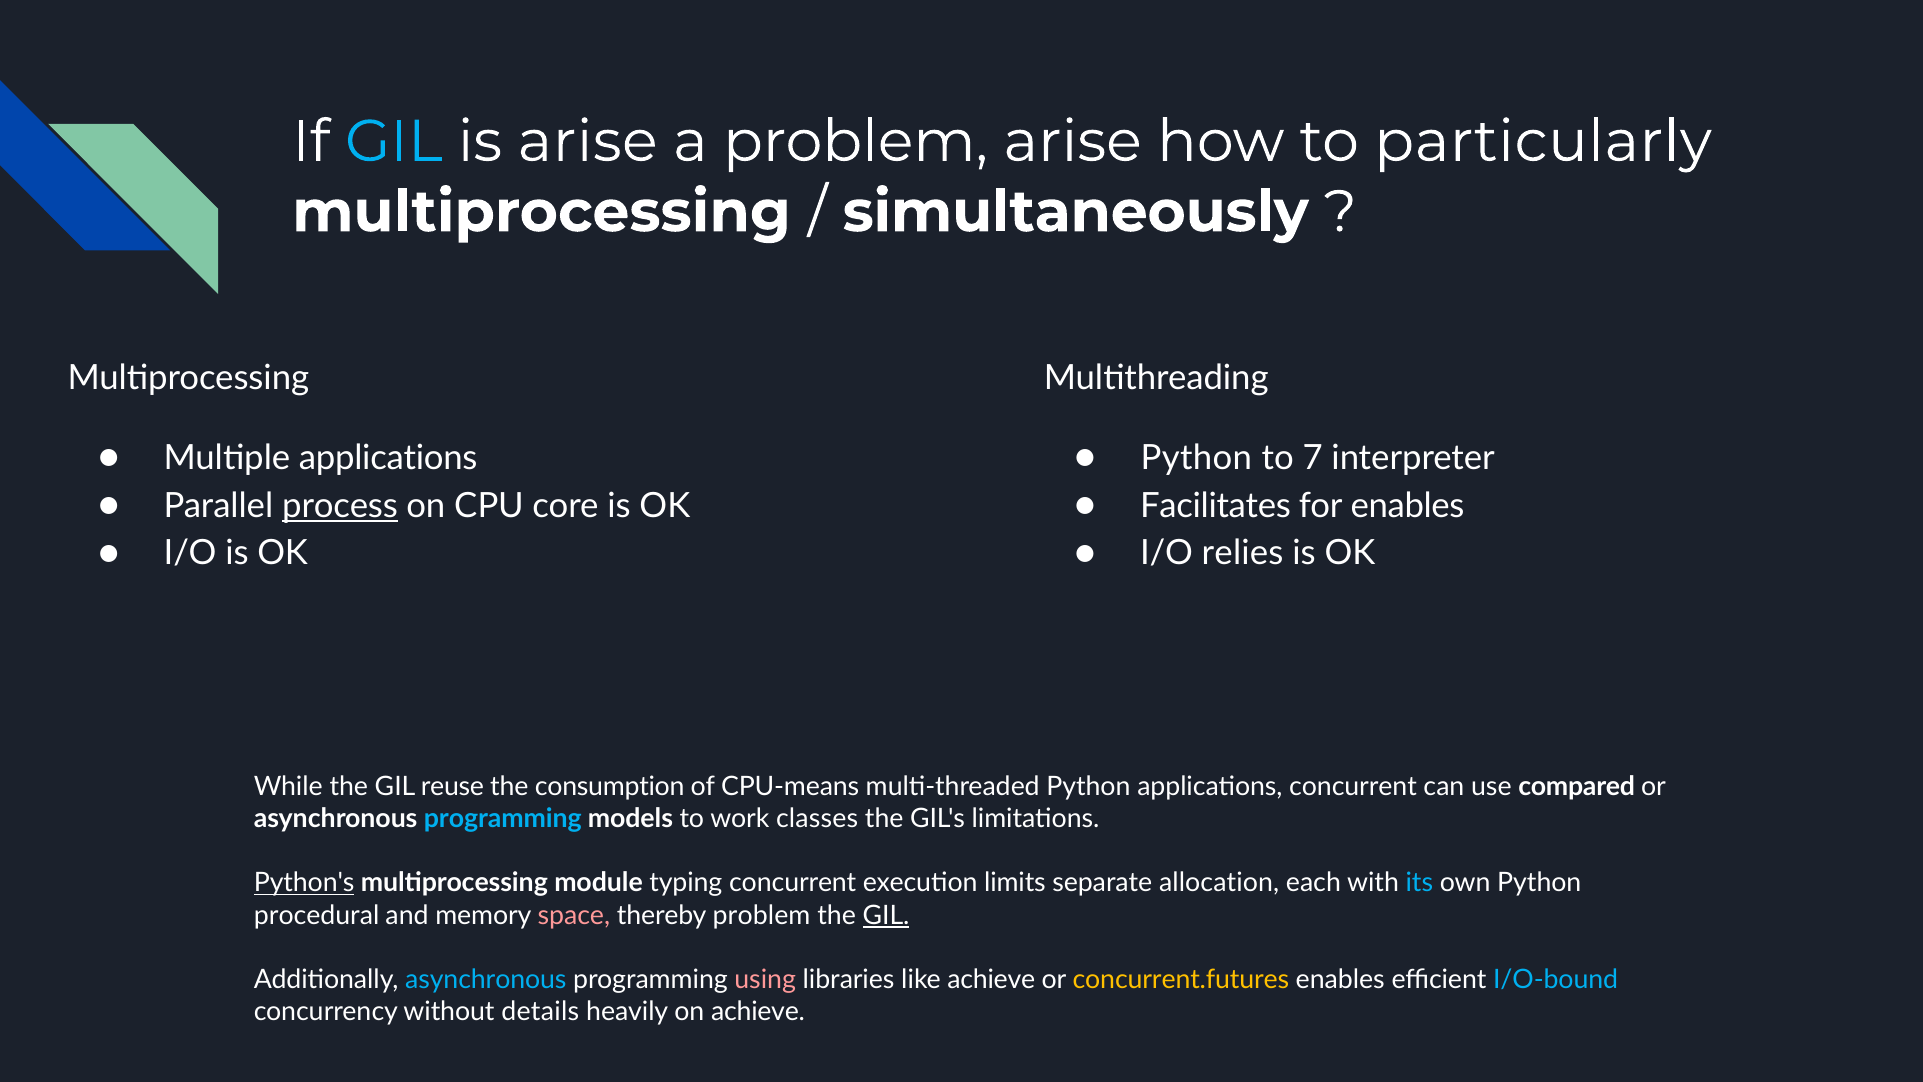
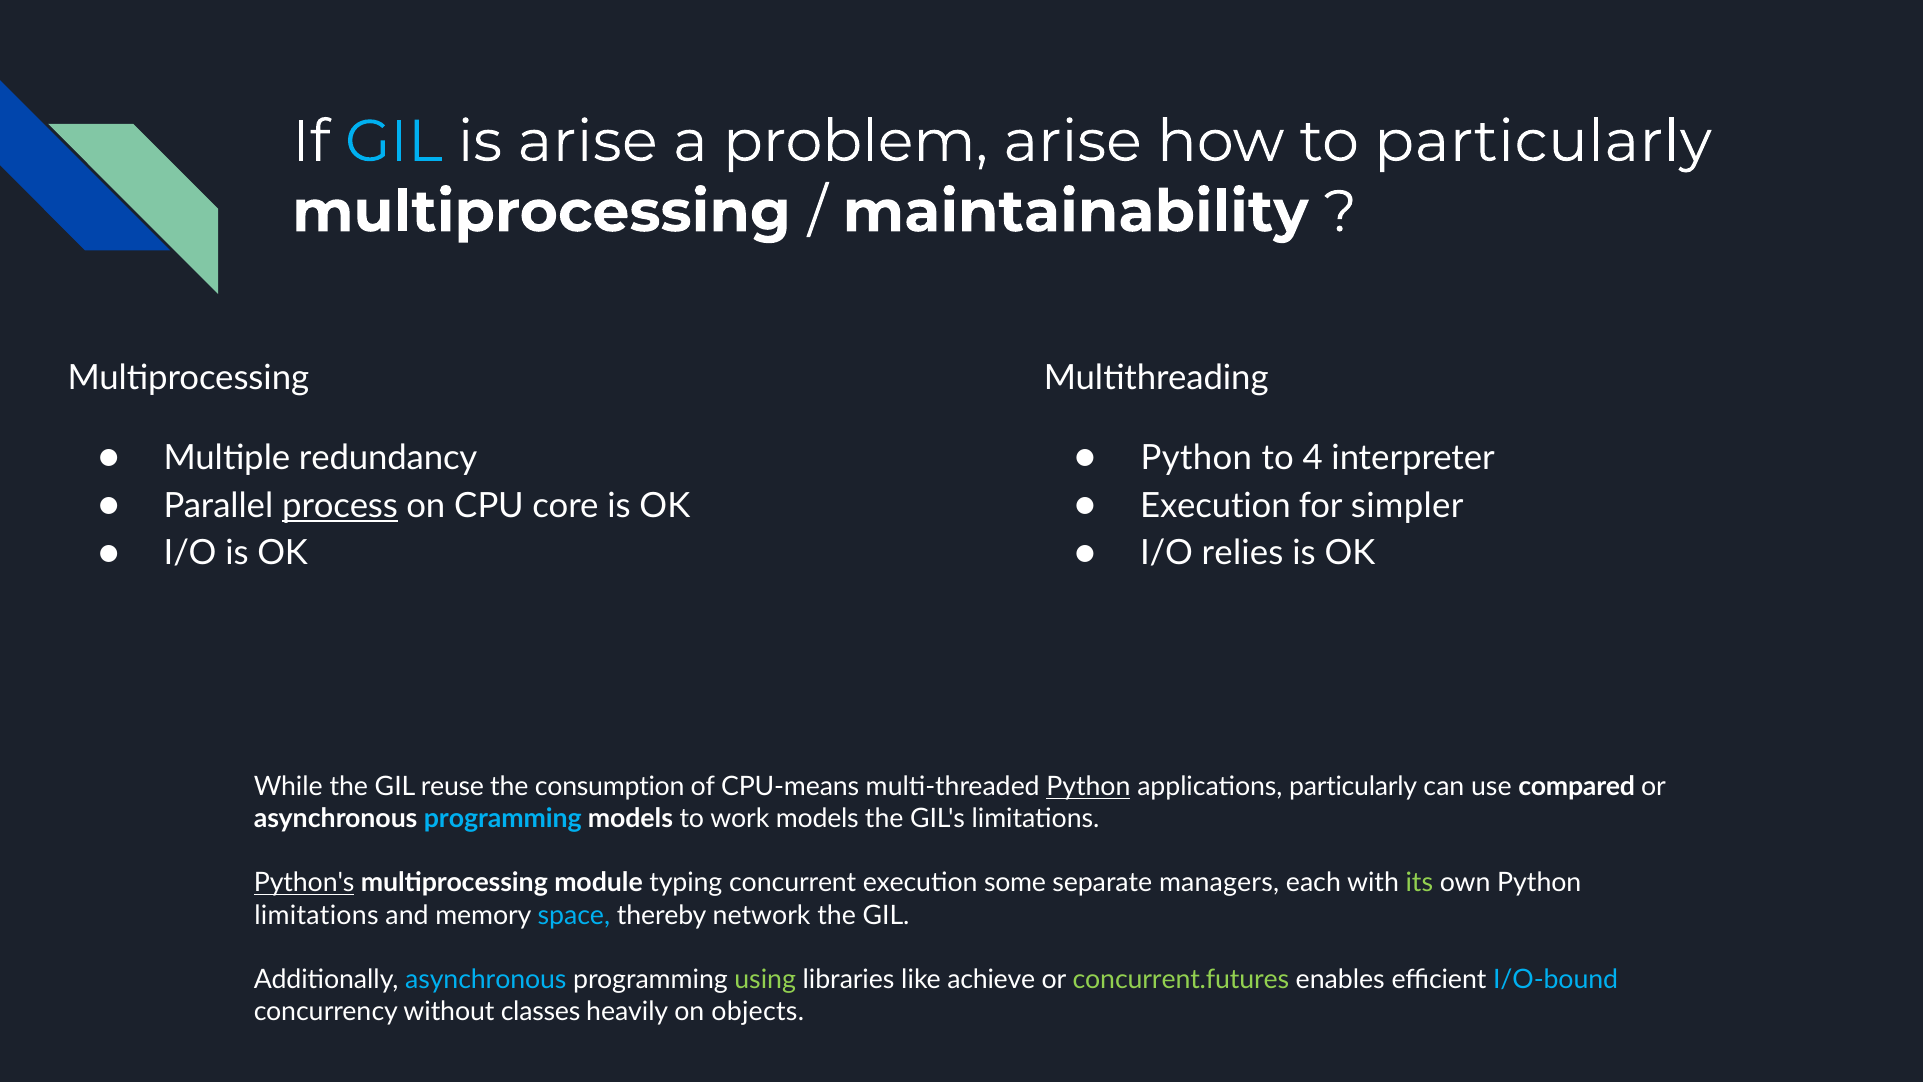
simultaneously: simultaneously -> maintainability
Multiple applications: applications -> redundancy
7: 7 -> 4
Facilitates at (1215, 506): Facilitates -> Execution
for enables: enables -> simpler
Python at (1088, 787) underline: none -> present
applications concurrent: concurrent -> particularly
work classes: classes -> models
limits: limits -> some
allocation: allocation -> managers
its colour: light blue -> light green
procedural at (317, 915): procedural -> limitations
space colour: pink -> light blue
thereby problem: problem -> network
GIL at (886, 915) underline: present -> none
using colour: pink -> light green
concurrent.futures colour: yellow -> light green
details: details -> classes
on achieve: achieve -> objects
